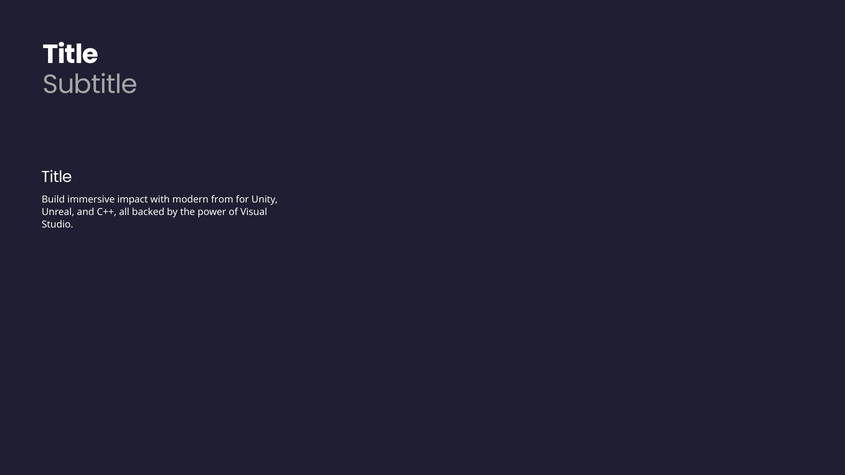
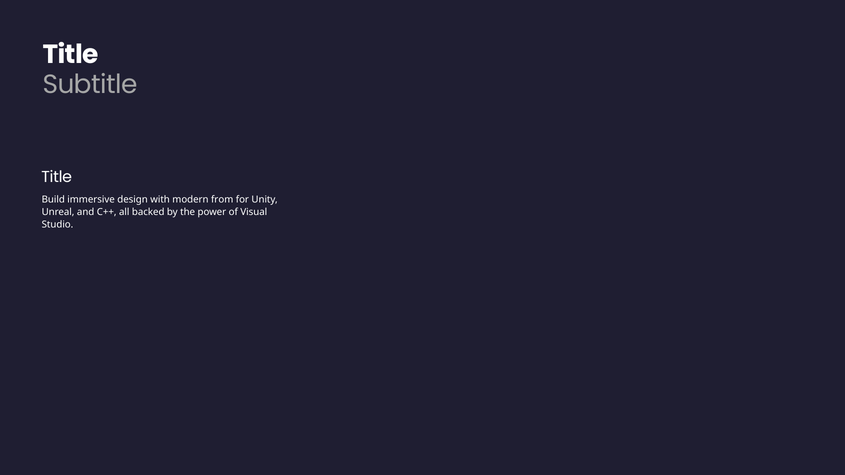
impact: impact -> design
